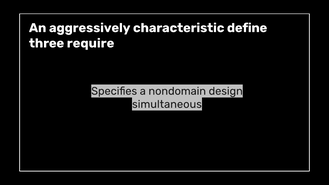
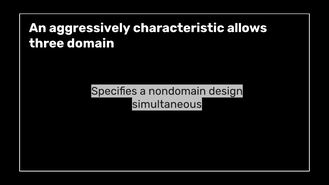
define: define -> allows
require: require -> domain
